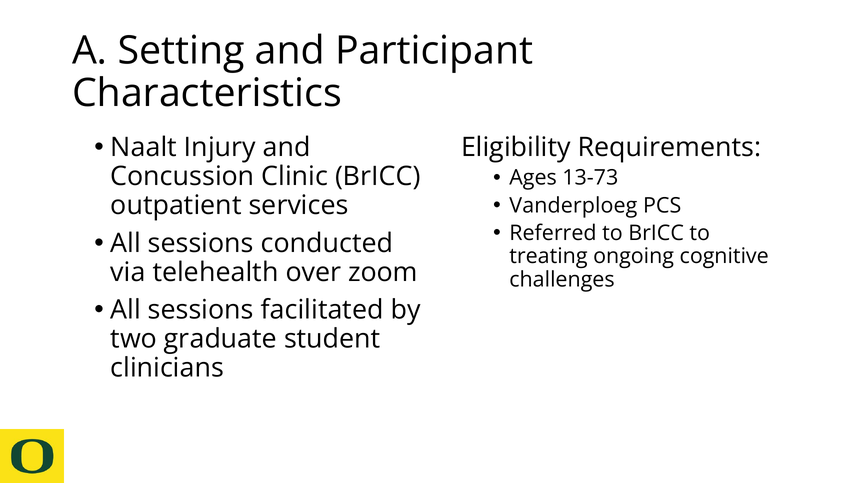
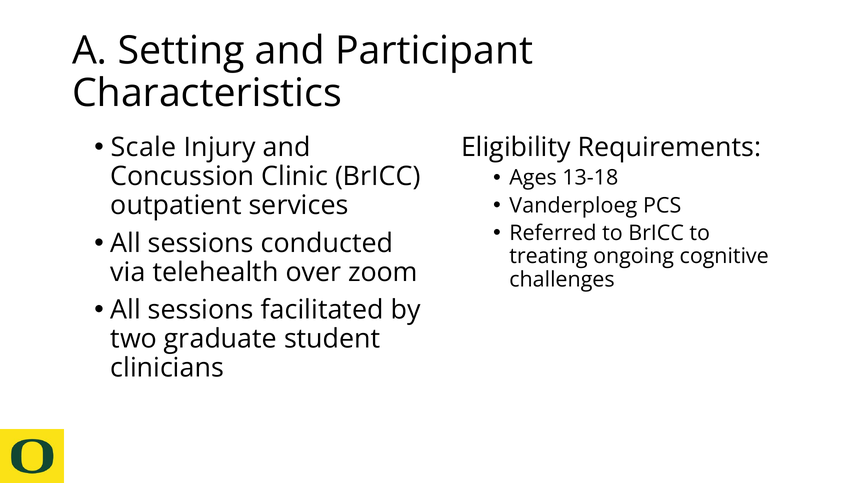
Naalt: Naalt -> Scale
13-73: 13-73 -> 13-18
